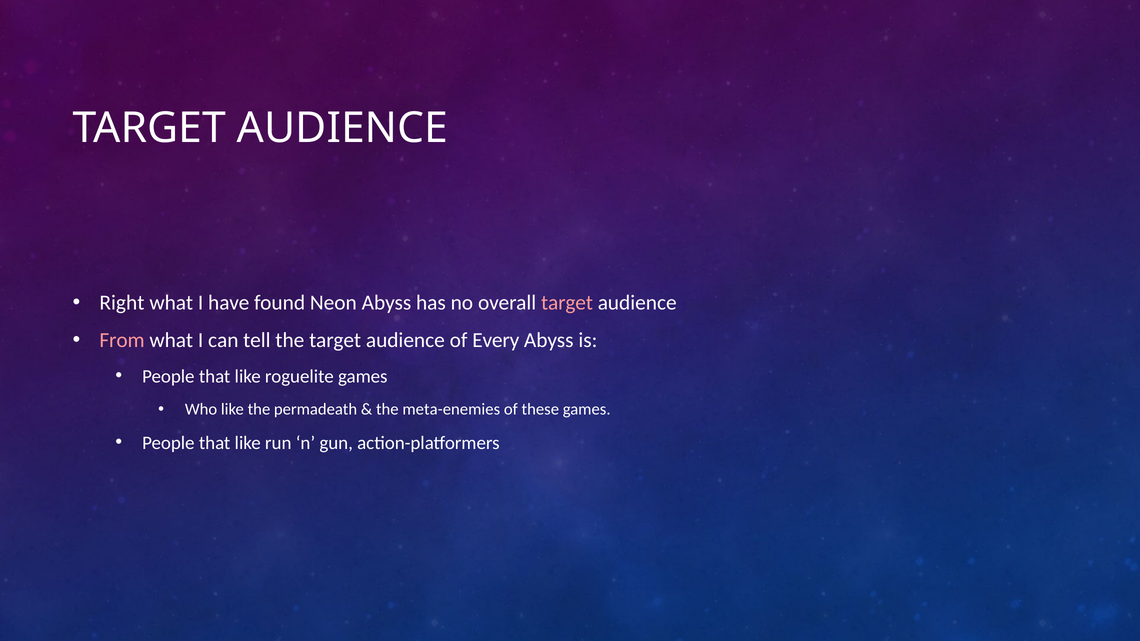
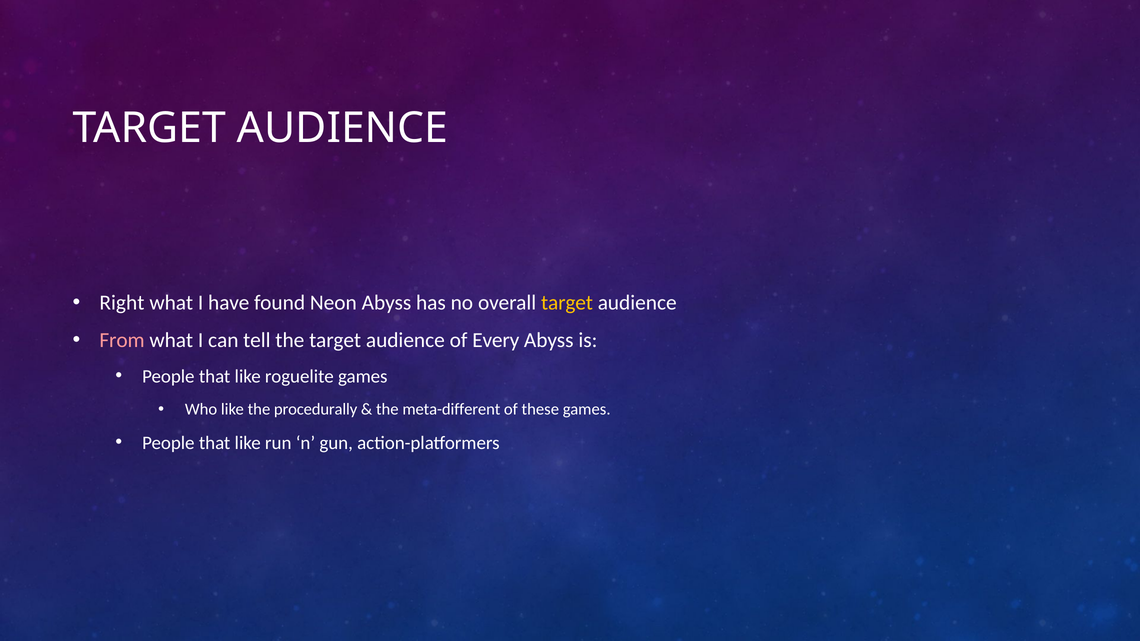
target at (567, 303) colour: pink -> yellow
permadeath: permadeath -> procedurally
meta-enemies: meta-enemies -> meta-different
